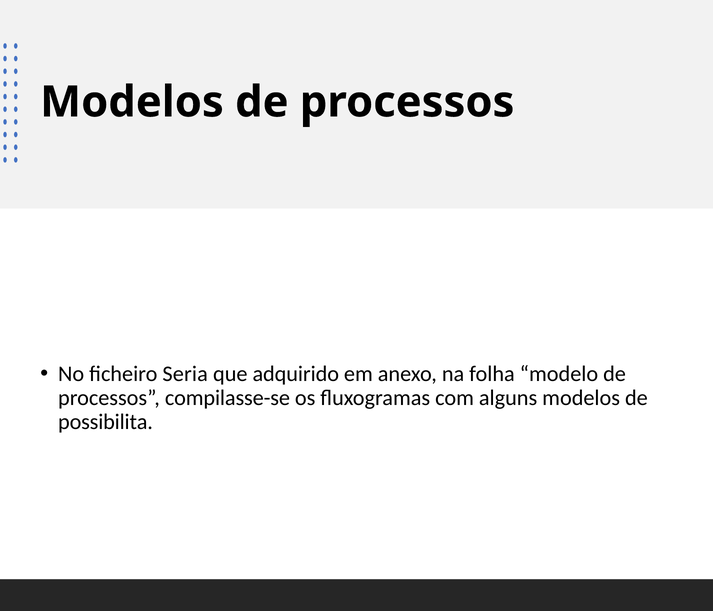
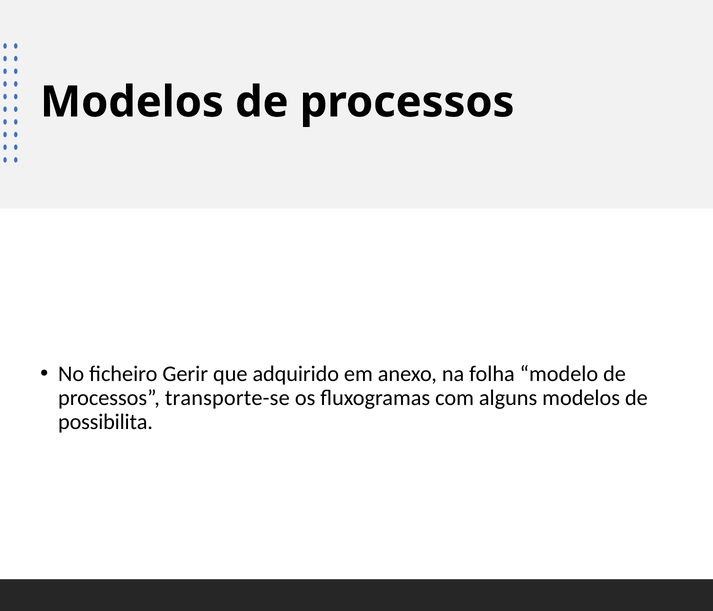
Seria: Seria -> Gerir
compilasse-se: compilasse-se -> transporte-se
